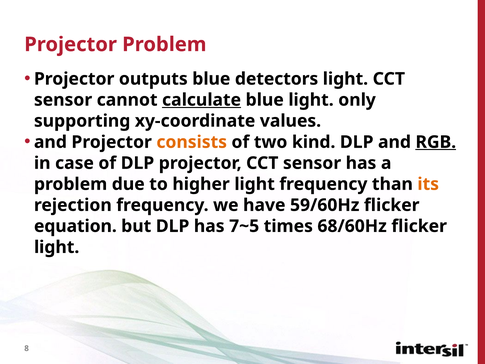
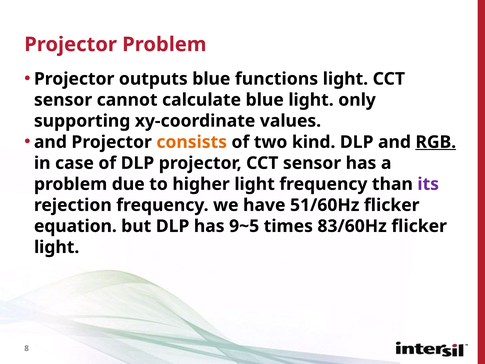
detectors: detectors -> functions
calculate underline: present -> none
its colour: orange -> purple
59/60Hz: 59/60Hz -> 51/60Hz
7~5: 7~5 -> 9~5
68/60Hz: 68/60Hz -> 83/60Hz
